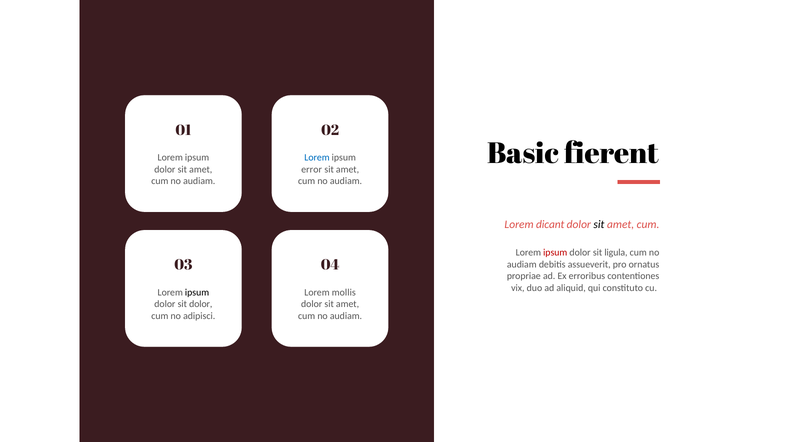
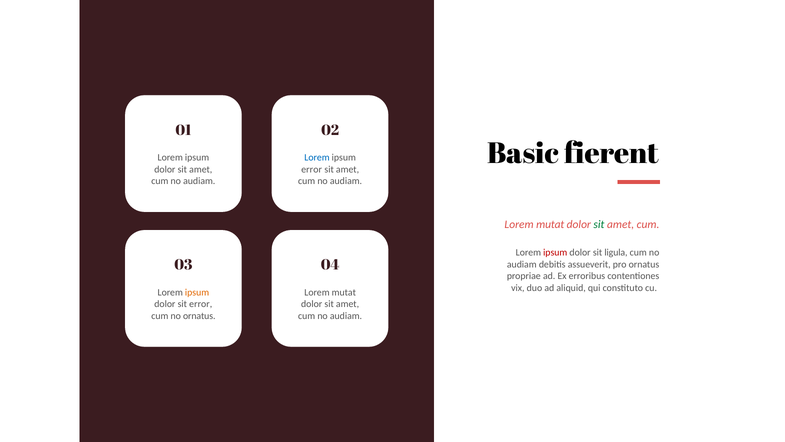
dicant at (550, 224): dicant -> mutat
sit at (599, 224) colour: black -> green
ipsum at (197, 292) colour: black -> orange
mollis at (344, 292): mollis -> mutat
sit dolor: dolor -> error
no adipisci: adipisci -> ornatus
